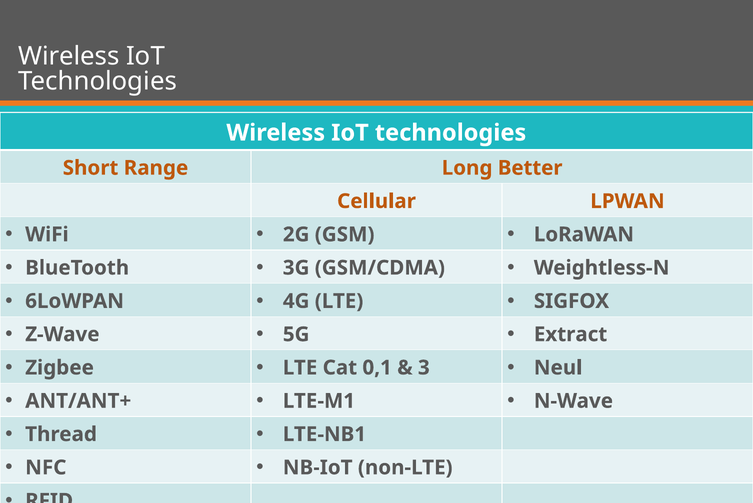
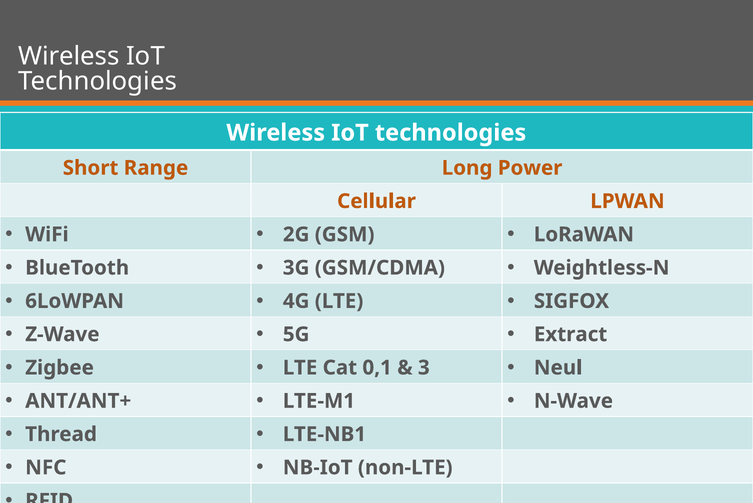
Better: Better -> Power
